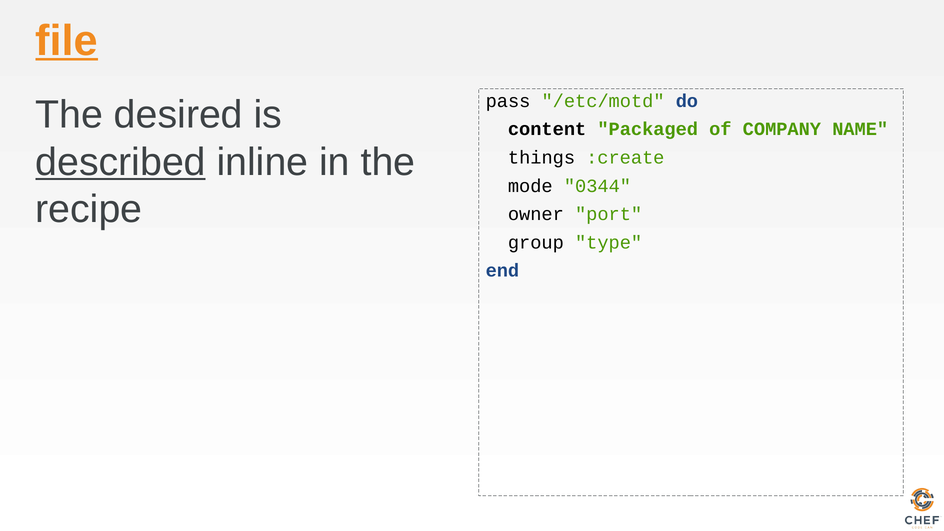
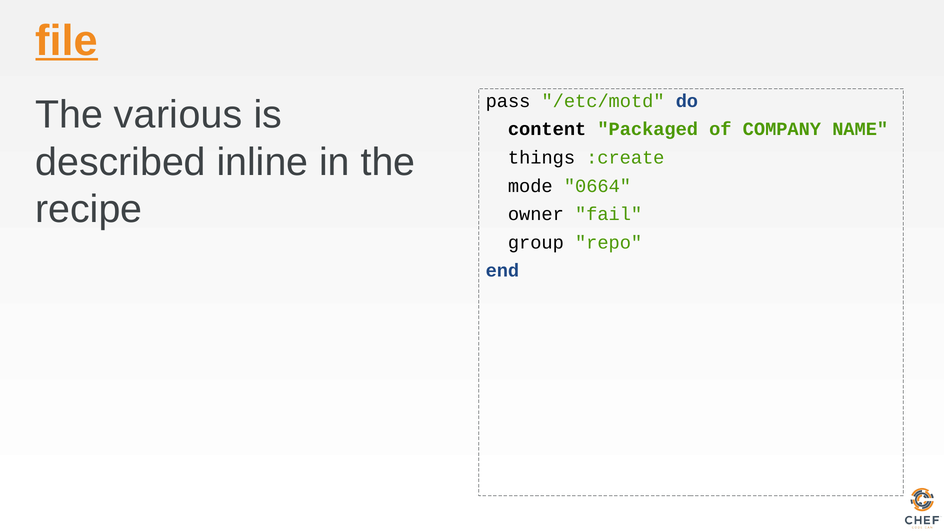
desired: desired -> various
described underline: present -> none
0344: 0344 -> 0664
port: port -> fail
type: type -> repo
